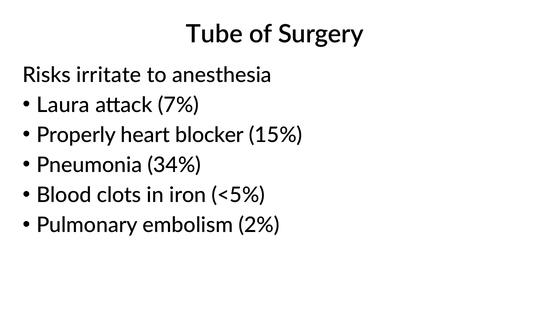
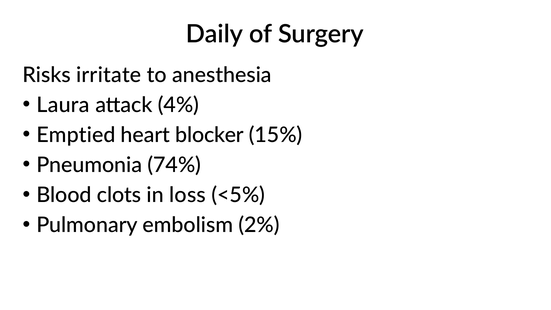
Tube: Tube -> Daily
7%: 7% -> 4%
Properly: Properly -> Emptied
34%: 34% -> 74%
iron: iron -> loss
